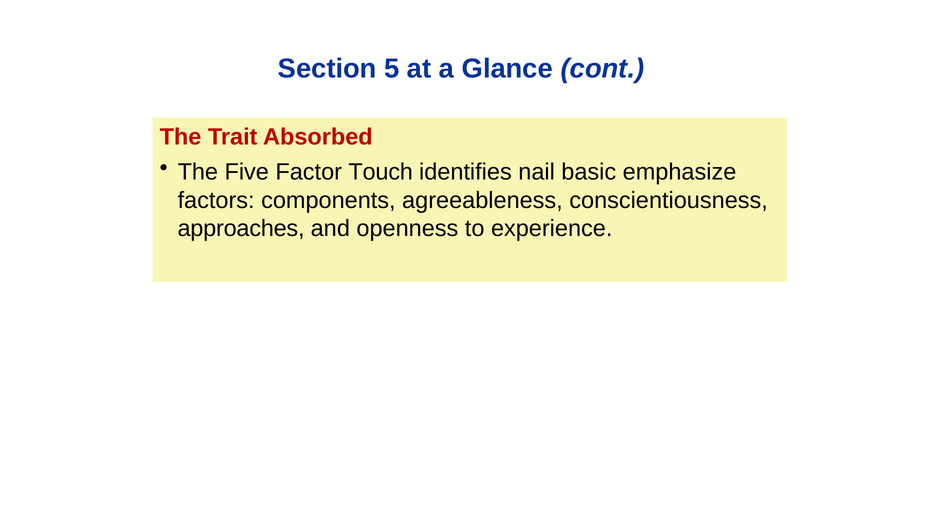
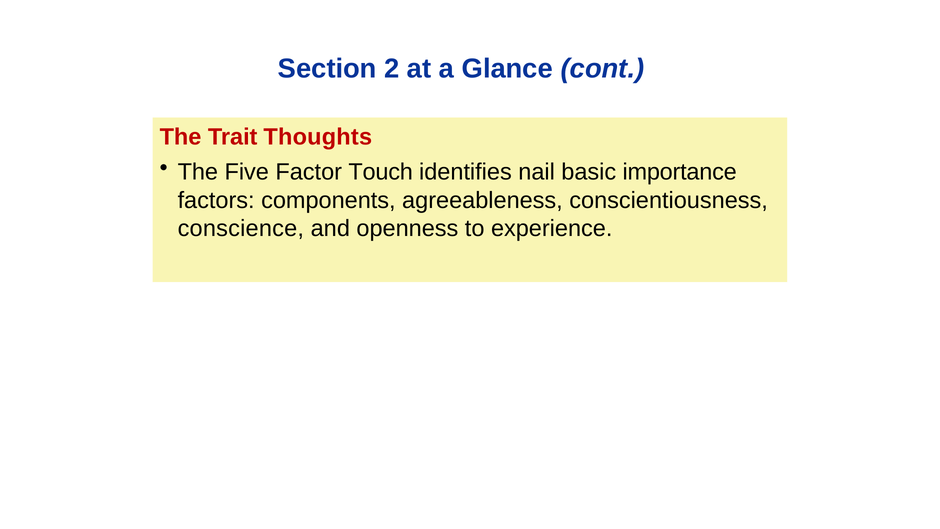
5: 5 -> 2
Absorbed: Absorbed -> Thoughts
emphasize: emphasize -> importance
approaches: approaches -> conscience
